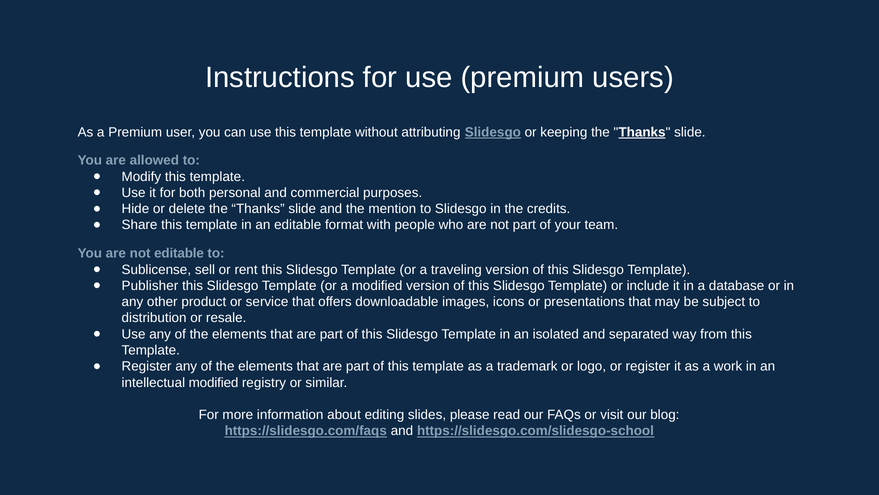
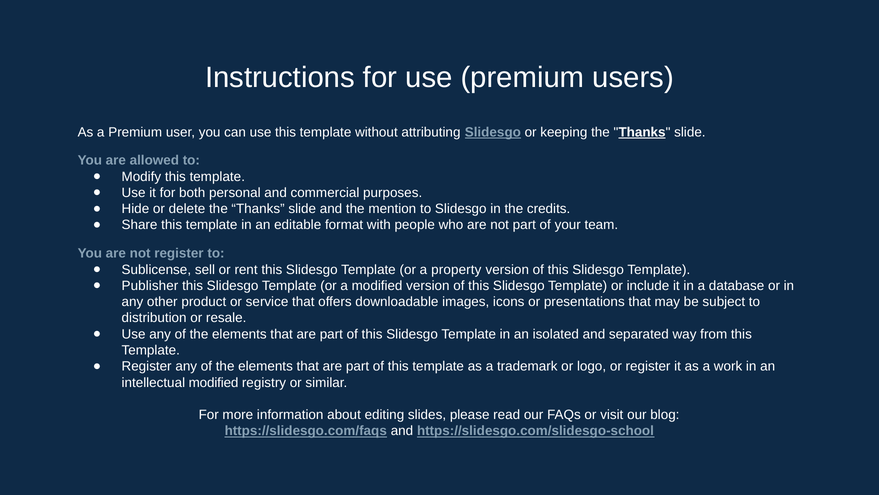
not editable: editable -> register
traveling: traveling -> property
